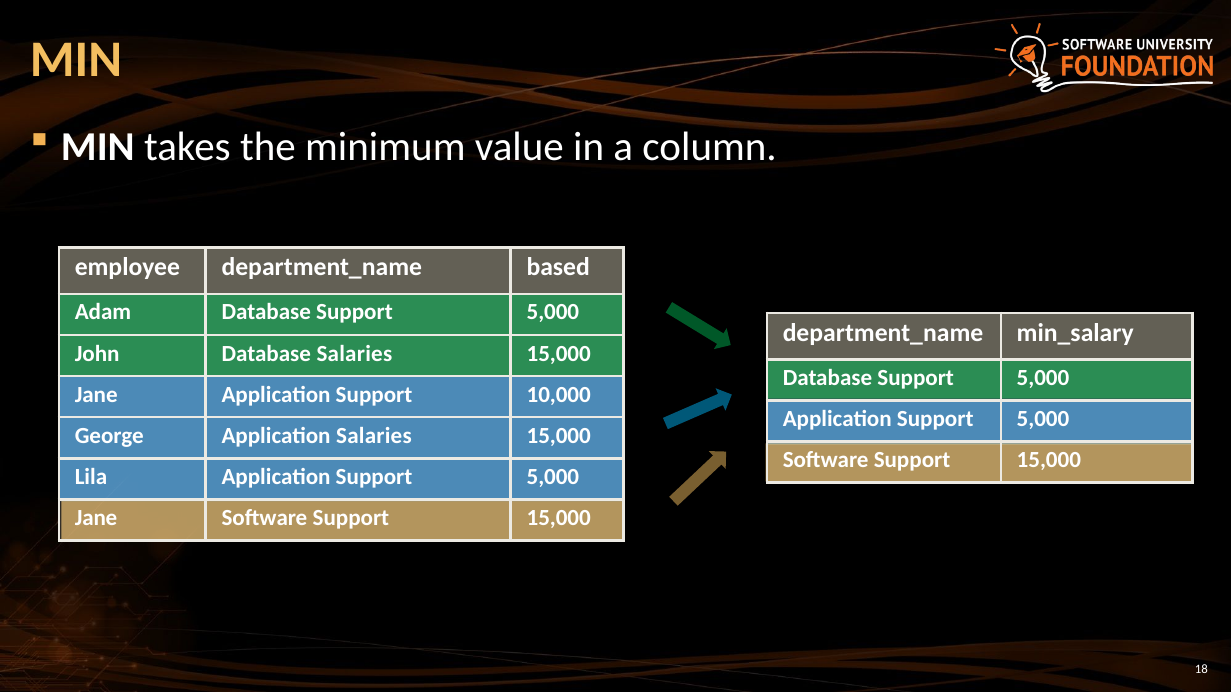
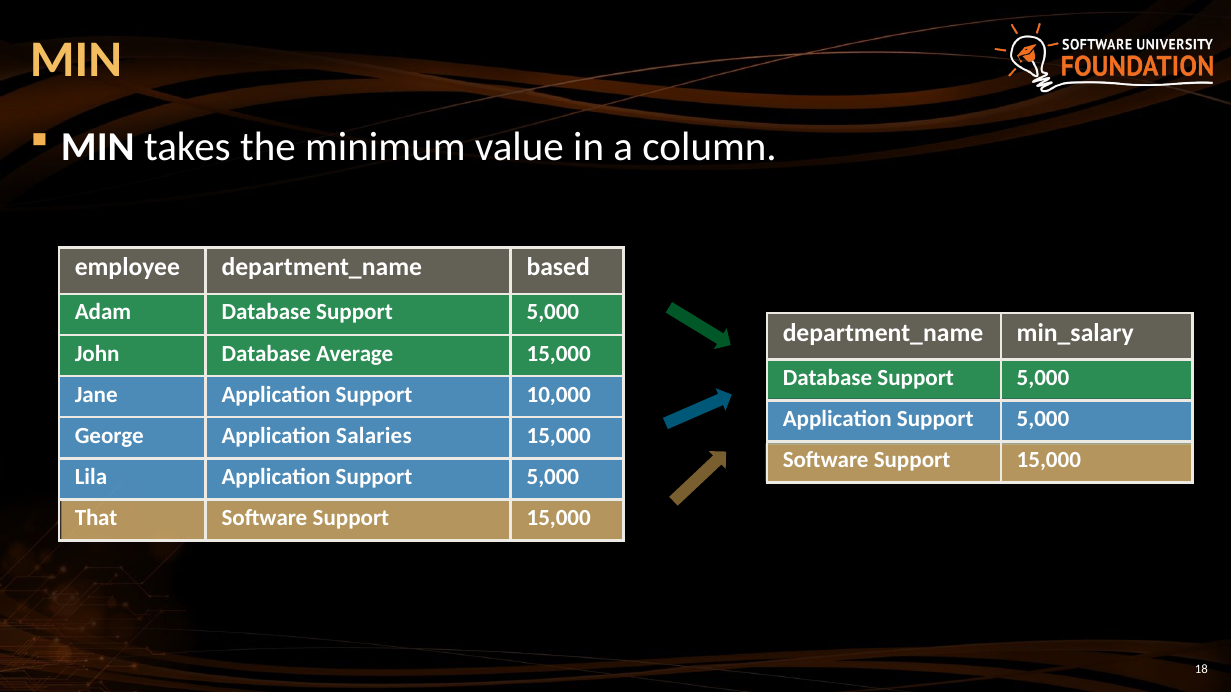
Database Salaries: Salaries -> Average
Jane at (96, 518): Jane -> That
